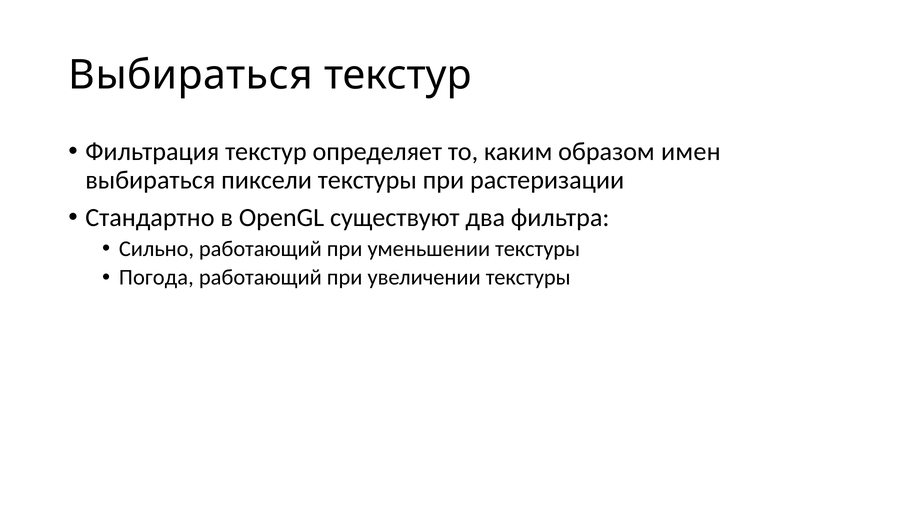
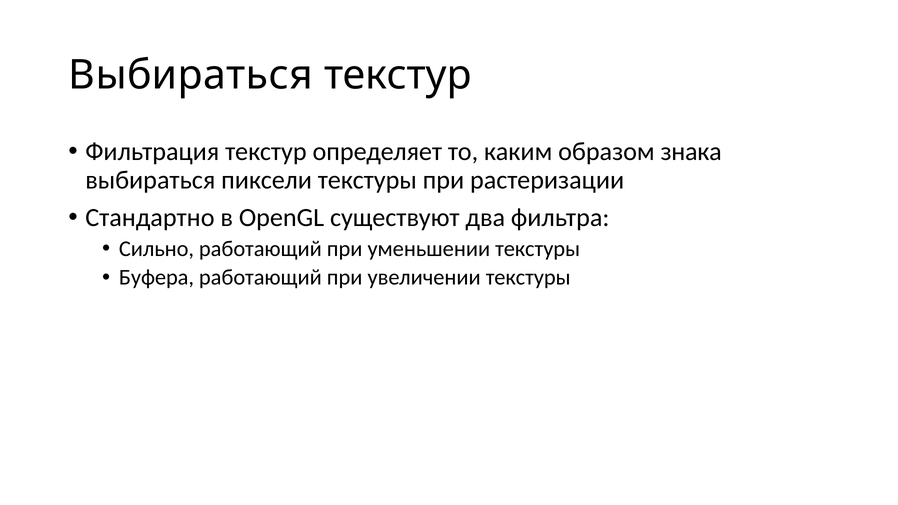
имен: имен -> знака
Погода: Погода -> Буфера
